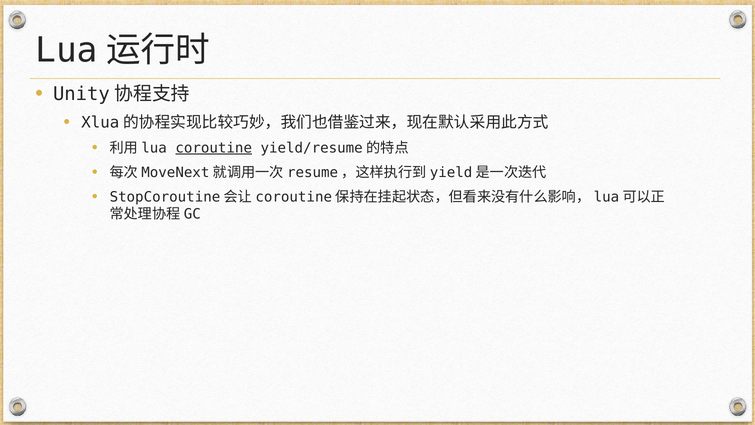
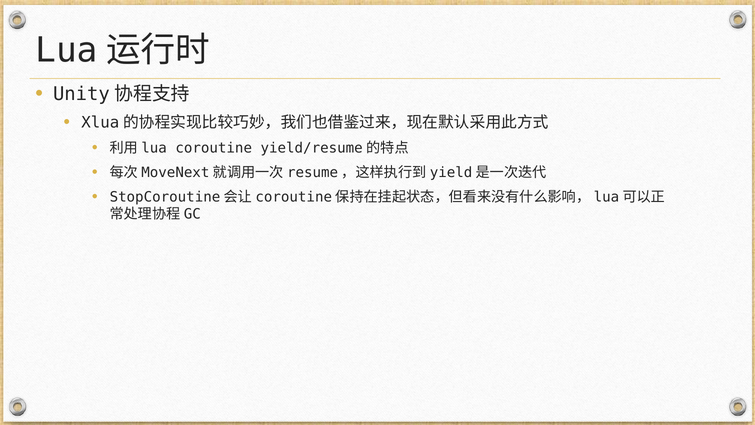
coroutine underline: present -> none
